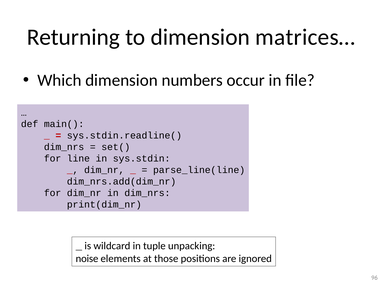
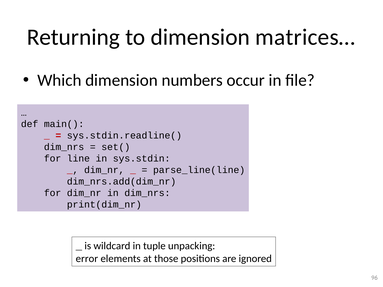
noise: noise -> error
